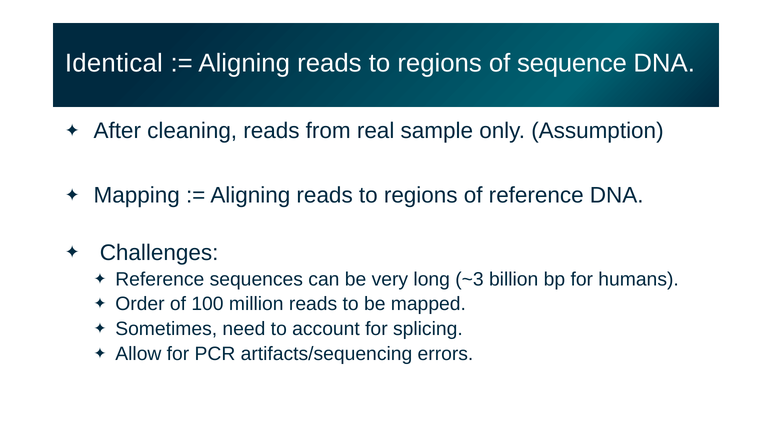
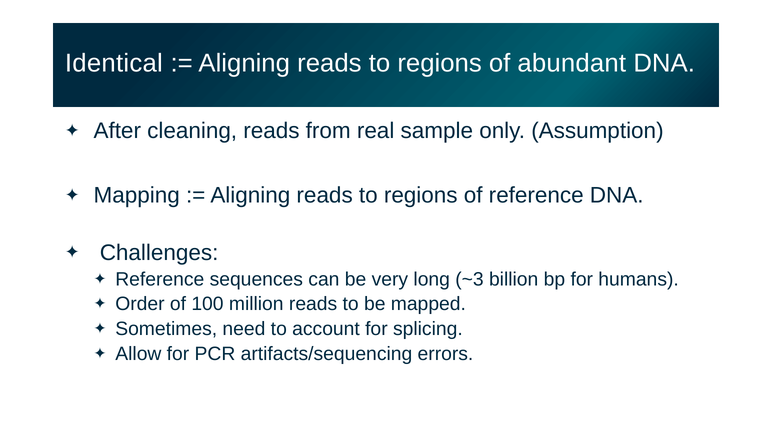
sequence: sequence -> abundant
